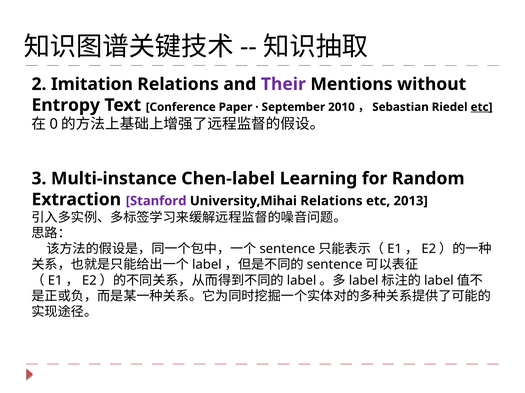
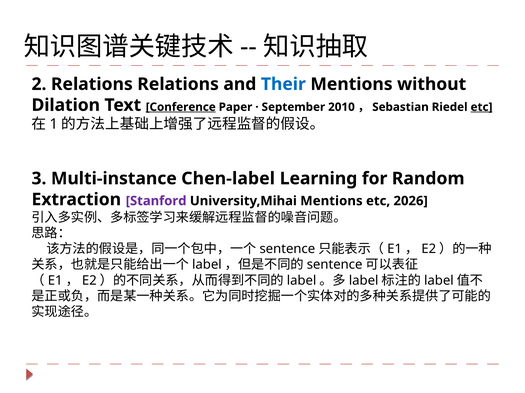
2 Imitation: Imitation -> Relations
Their colour: purple -> blue
Entropy: Entropy -> Dilation
Conference underline: none -> present
0: 0 -> 1
University,Mihai Relations: Relations -> Mentions
2013: 2013 -> 2026
